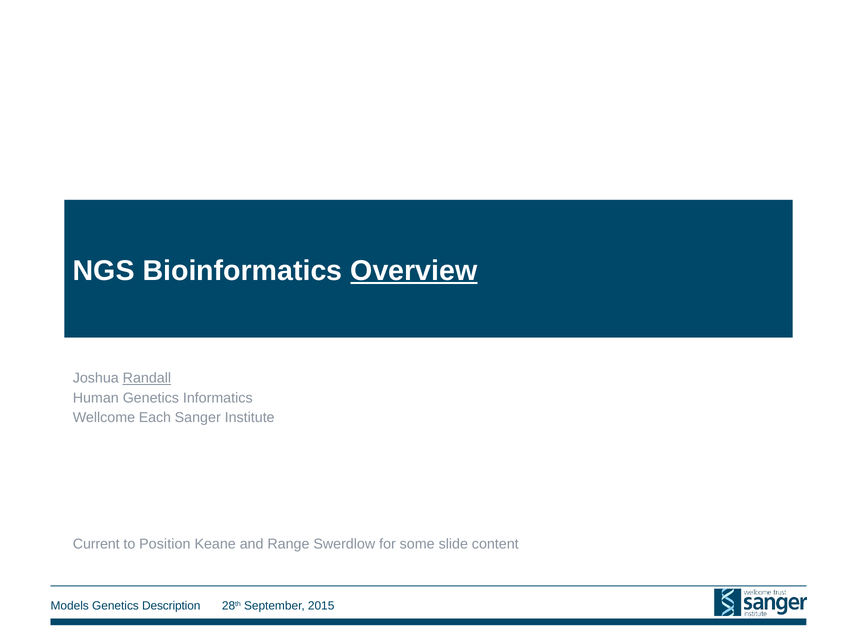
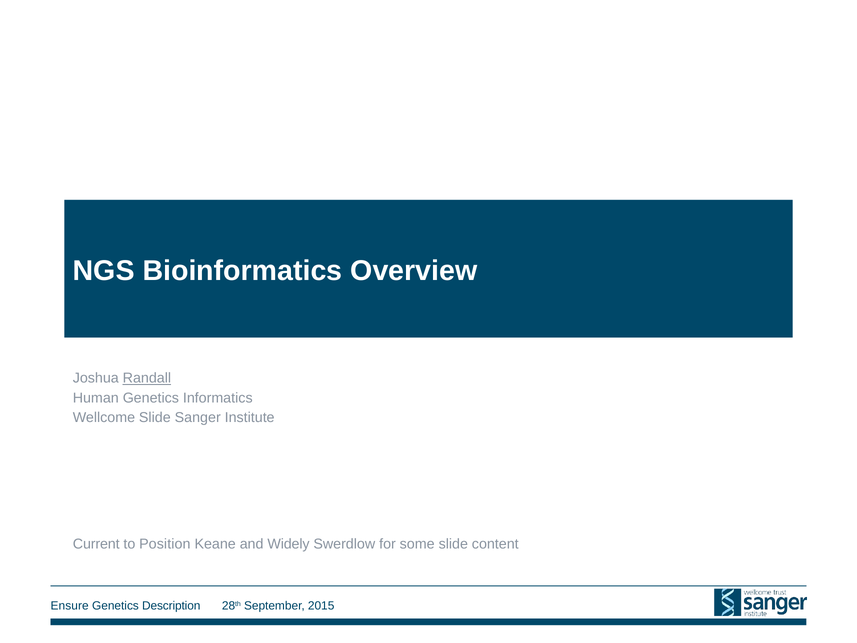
Overview underline: present -> none
Wellcome Each: Each -> Slide
Range: Range -> Widely
Models: Models -> Ensure
